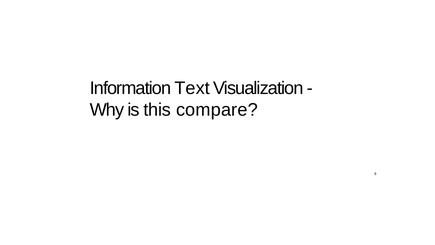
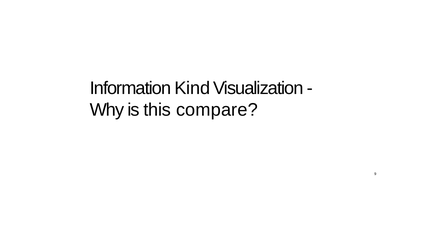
Text: Text -> Kind
